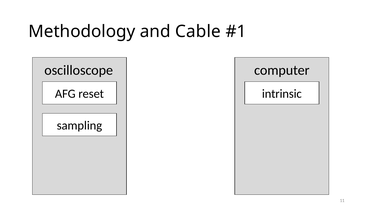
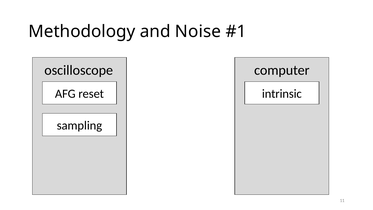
Cable: Cable -> Noise
